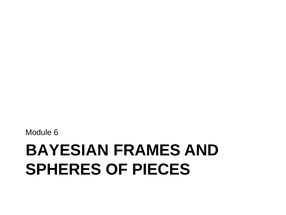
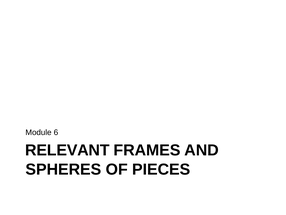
BAYESIAN: BAYESIAN -> RELEVANT
